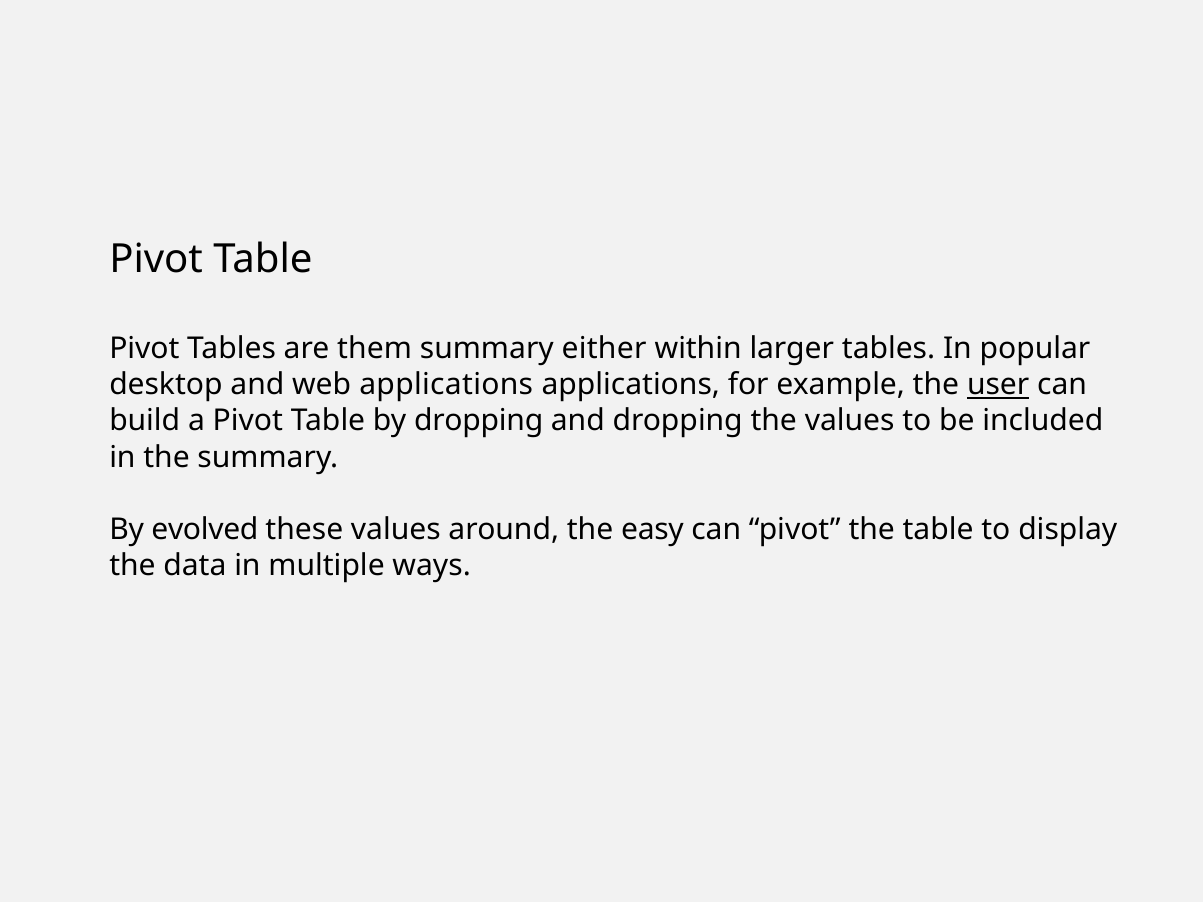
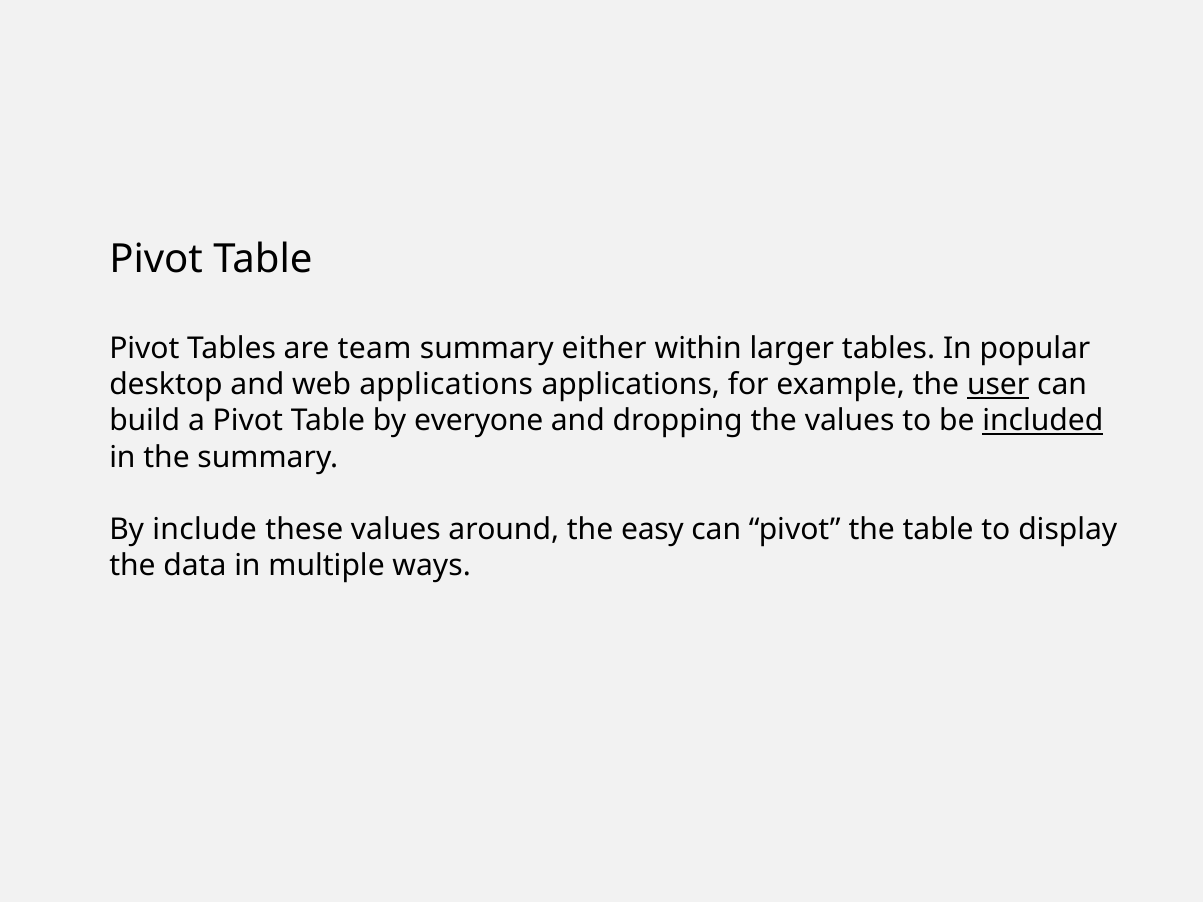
them: them -> team
by dropping: dropping -> everyone
included underline: none -> present
evolved: evolved -> include
